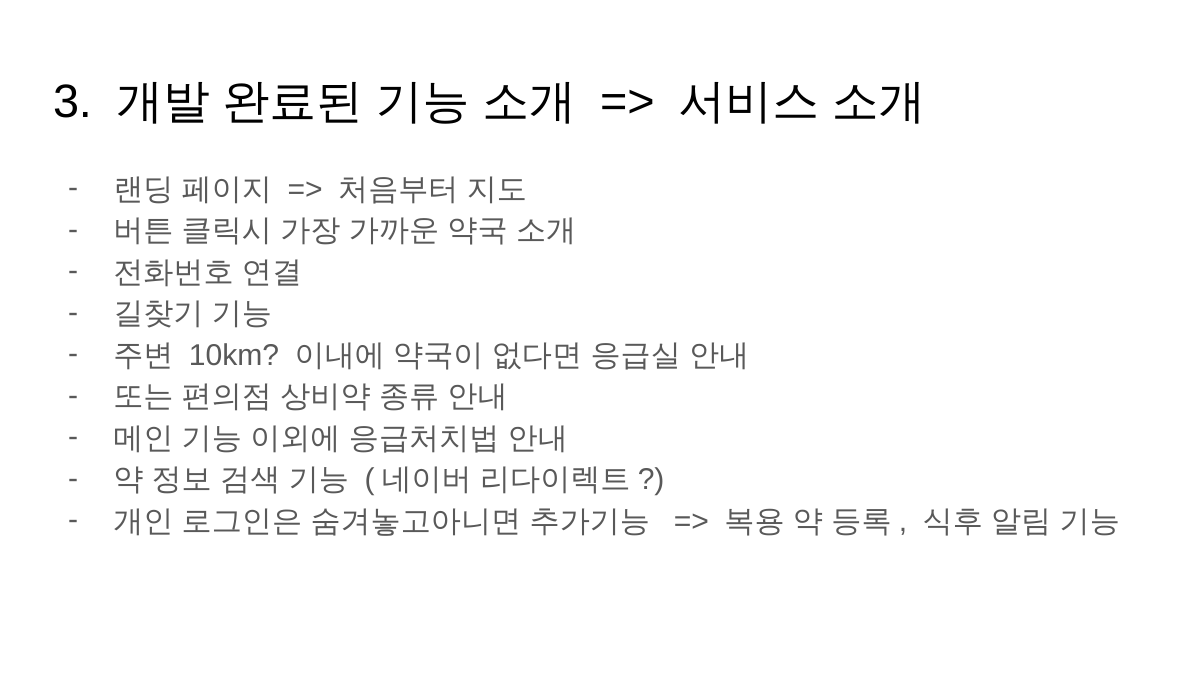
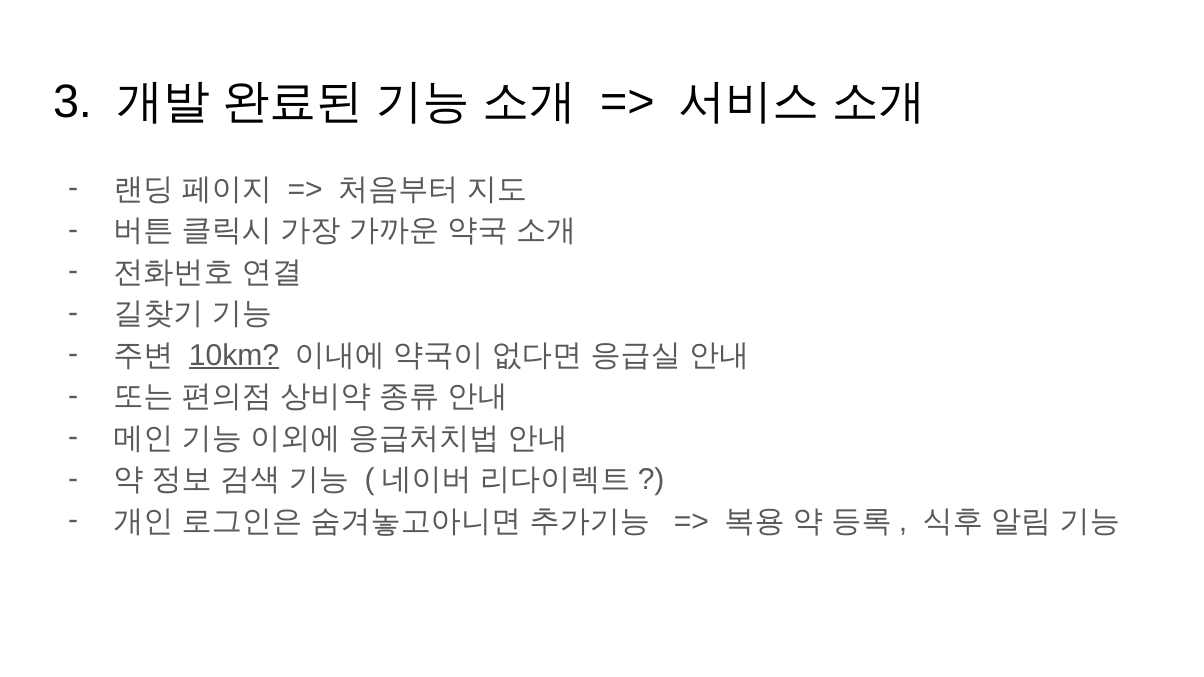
10km underline: none -> present
